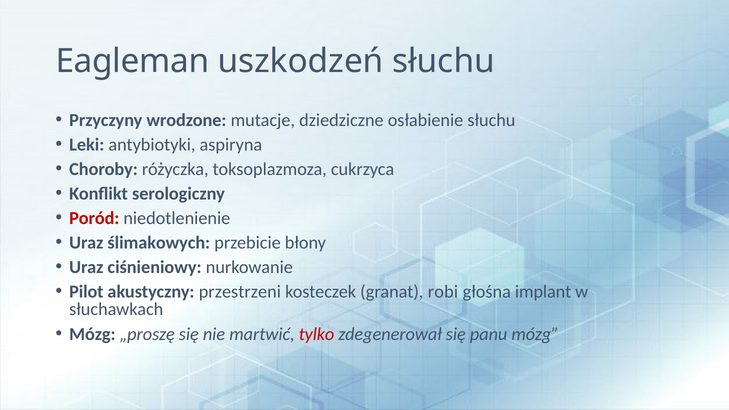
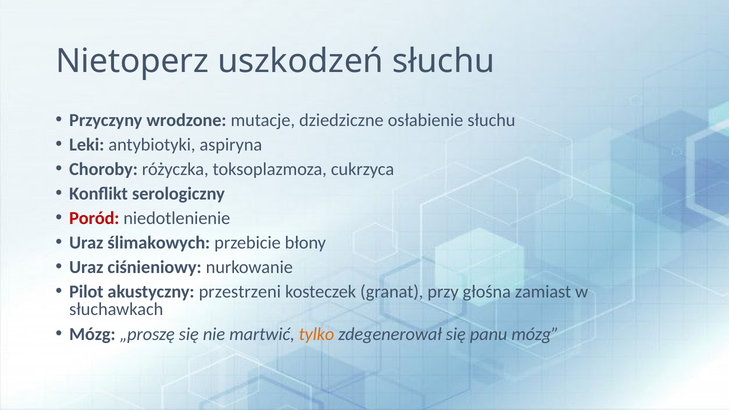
Eagleman: Eagleman -> Nietoperz
robi: robi -> przy
implant: implant -> zamiast
tylko colour: red -> orange
